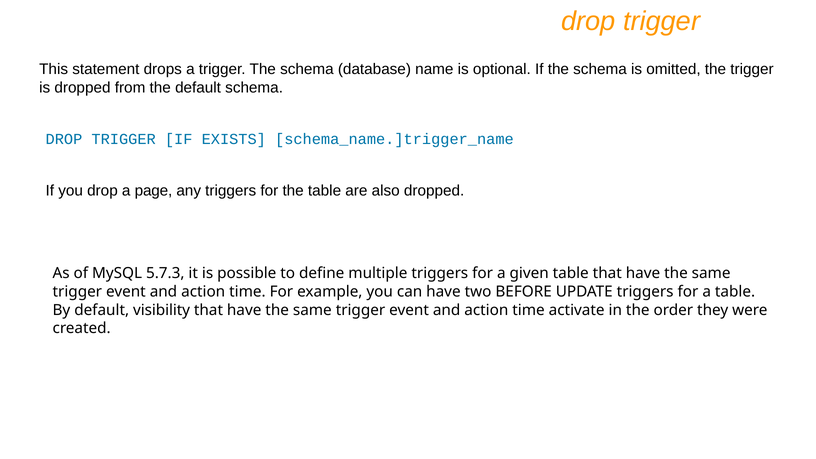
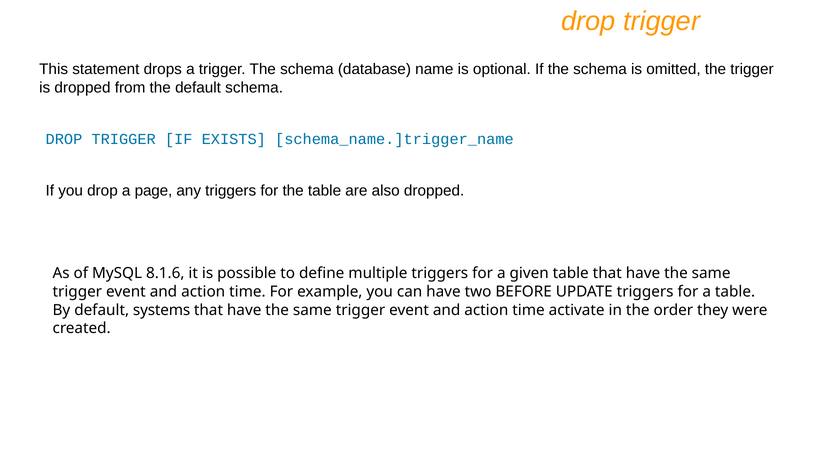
5.7.3: 5.7.3 -> 8.1.6
visibility: visibility -> systems
